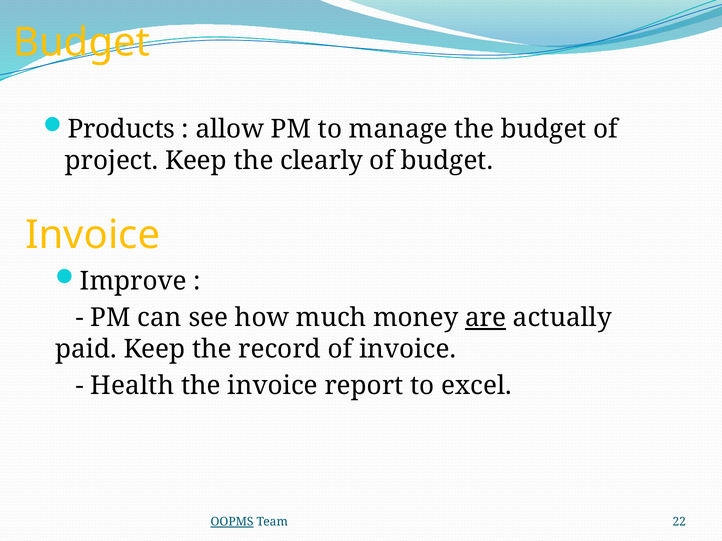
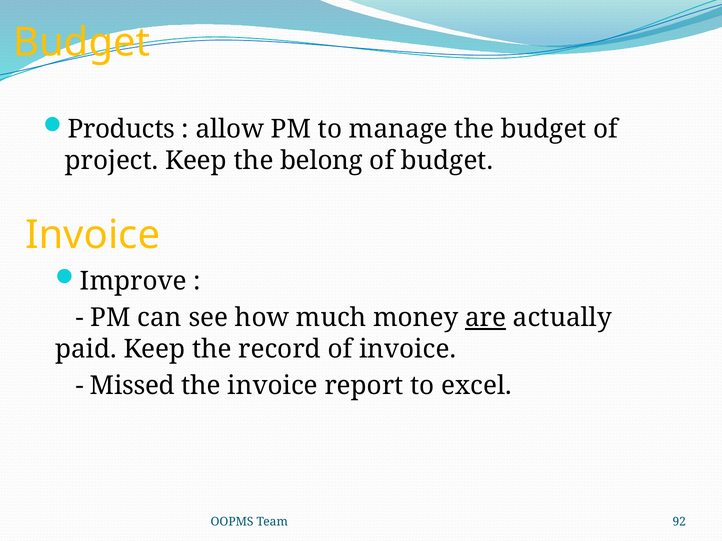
clearly: clearly -> belong
Health: Health -> Missed
OOPMS underline: present -> none
22: 22 -> 92
